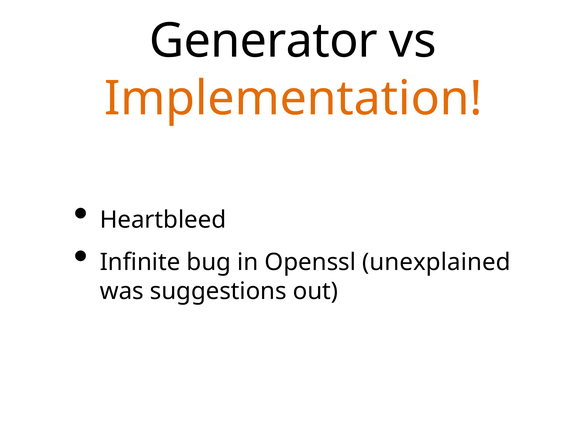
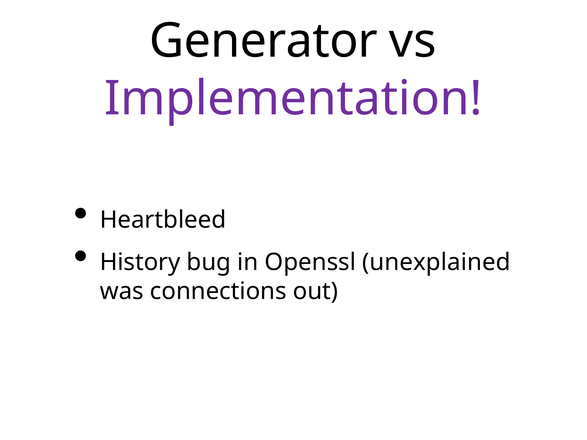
Implementation colour: orange -> purple
Infinite: Infinite -> History
suggestions: suggestions -> connections
